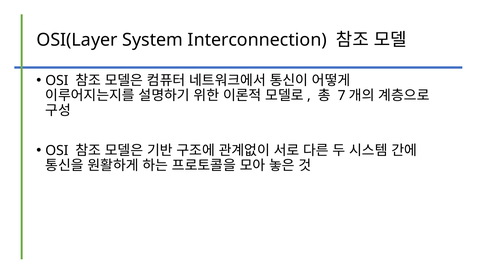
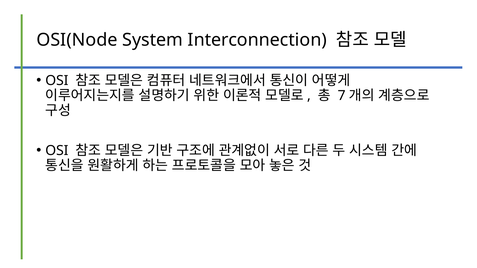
OSI(Layer: OSI(Layer -> OSI(Node
